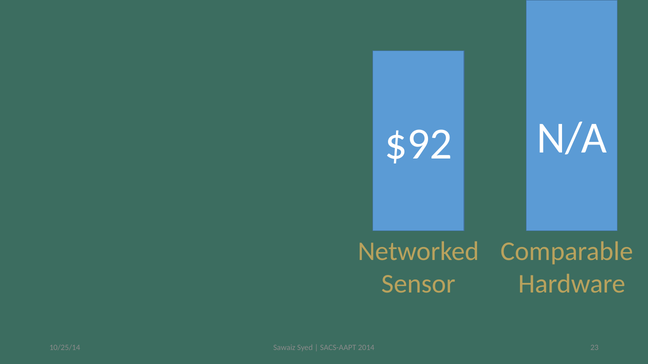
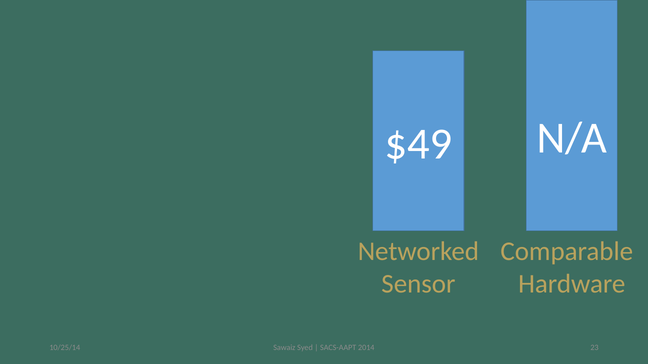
$92: $92 -> $49
